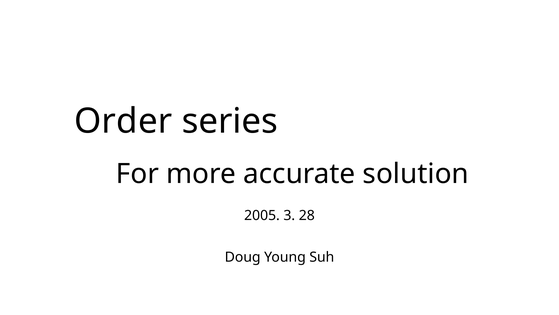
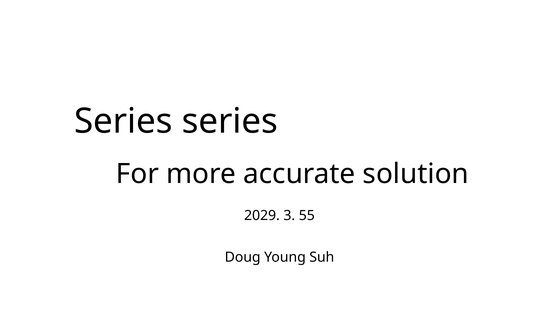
Order at (123, 121): Order -> Series
2005: 2005 -> 2029
28: 28 -> 55
